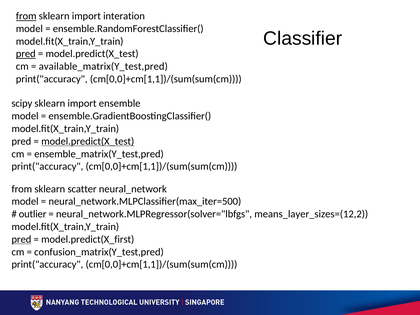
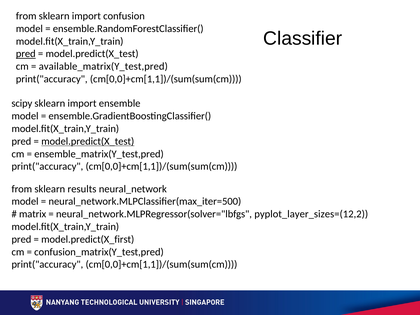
from at (26, 16) underline: present -> none
interation: interation -> confusion
scatter: scatter -> results
outlier: outlier -> matrix
means_layer_sizes=(12,2: means_layer_sizes=(12,2 -> pyplot_layer_sizes=(12,2
pred at (21, 239) underline: present -> none
